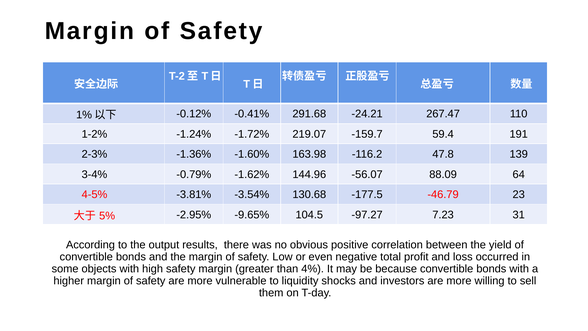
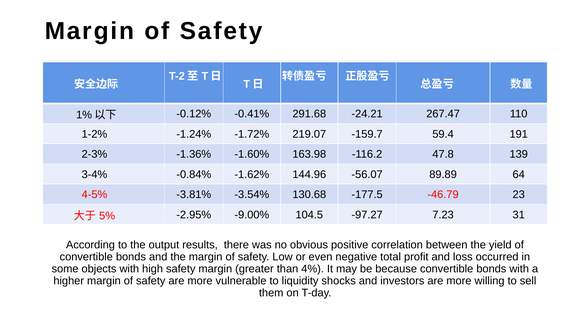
-0.79%: -0.79% -> -0.84%
88.09: 88.09 -> 89.89
-9.65%: -9.65% -> -9.00%
